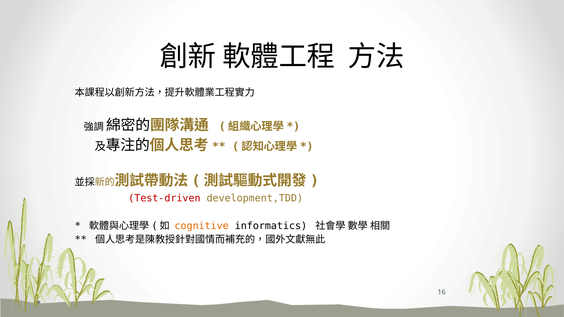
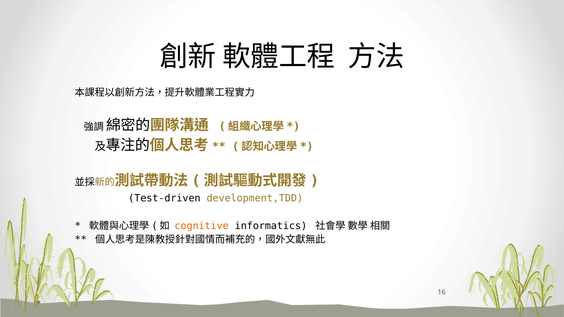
Test-driven colour: red -> black
